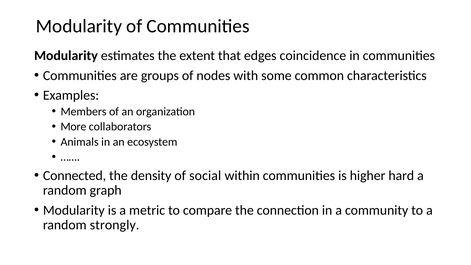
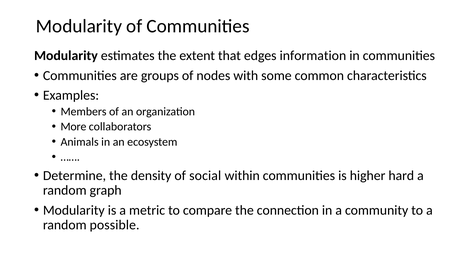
coincidence: coincidence -> information
Connected: Connected -> Determine
strongly: strongly -> possible
